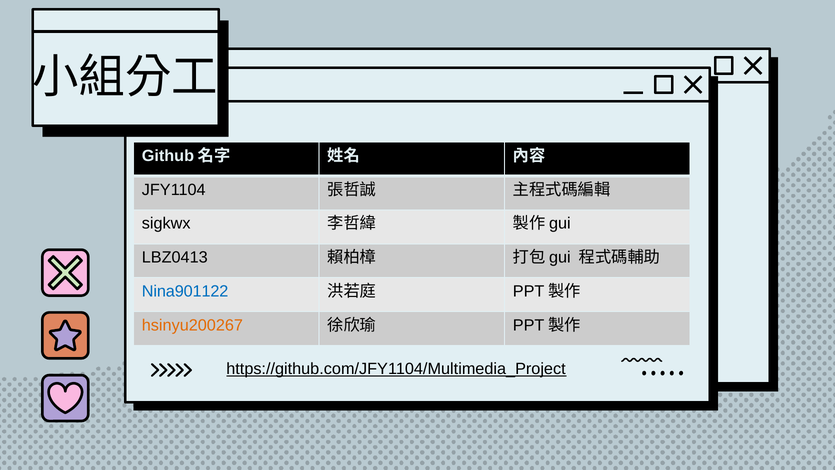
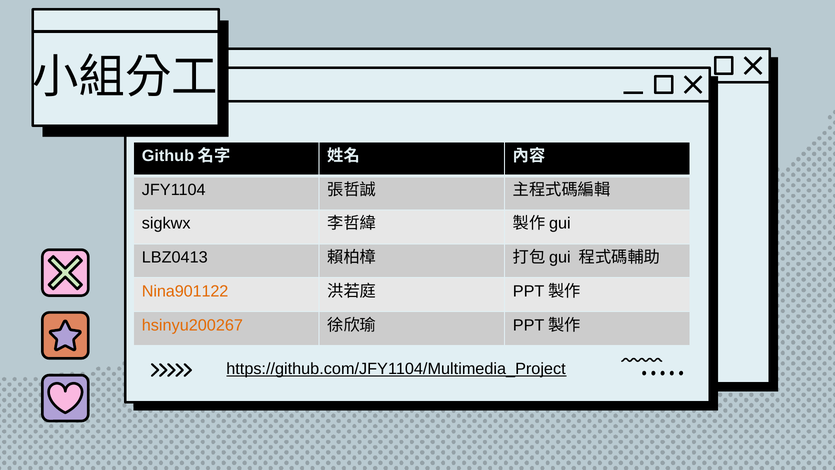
Nina901122 colour: blue -> orange
